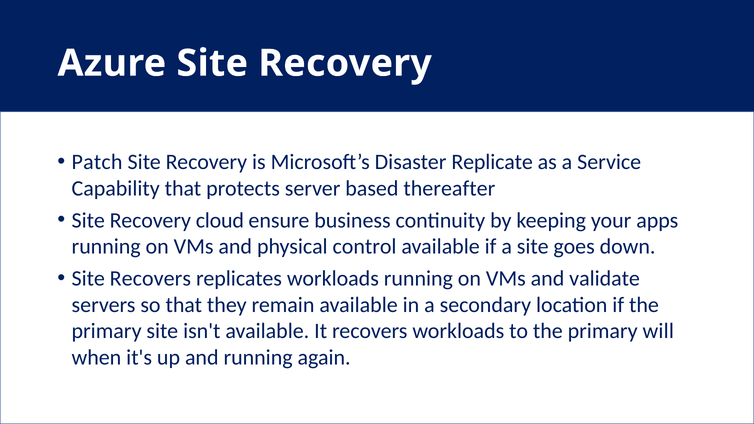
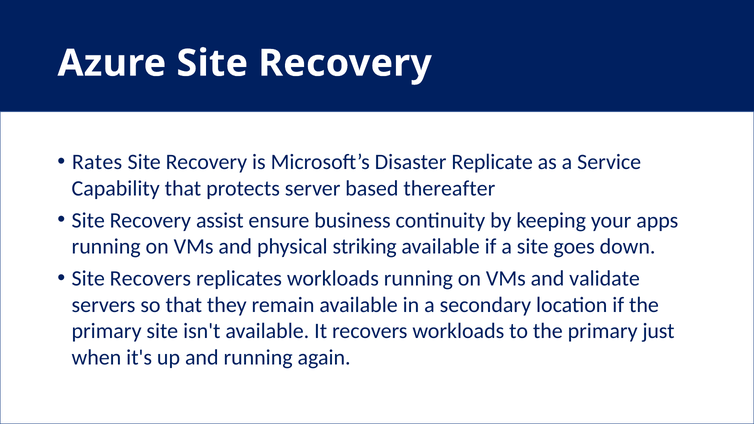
Patch: Patch -> Rates
cloud: cloud -> assist
control: control -> striking
will: will -> just
